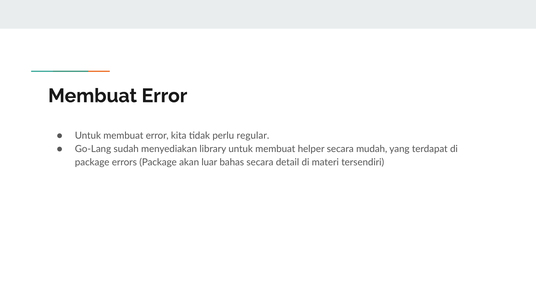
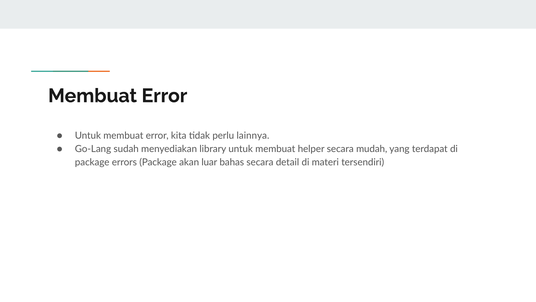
regular: regular -> lainnya
